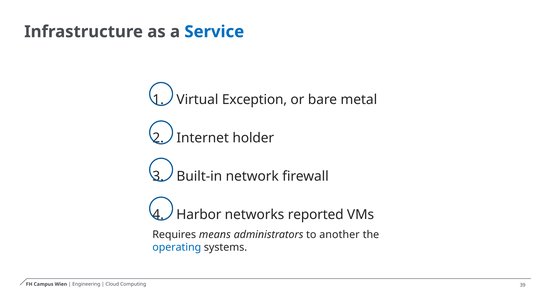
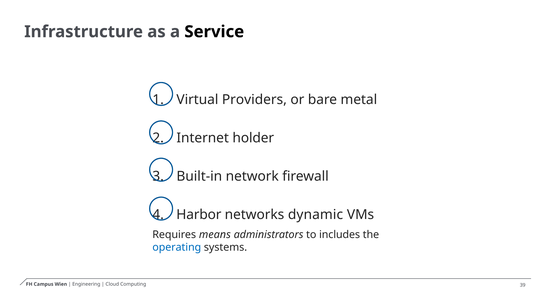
Service colour: blue -> black
Exception: Exception -> Providers
reported: reported -> dynamic
another: another -> includes
